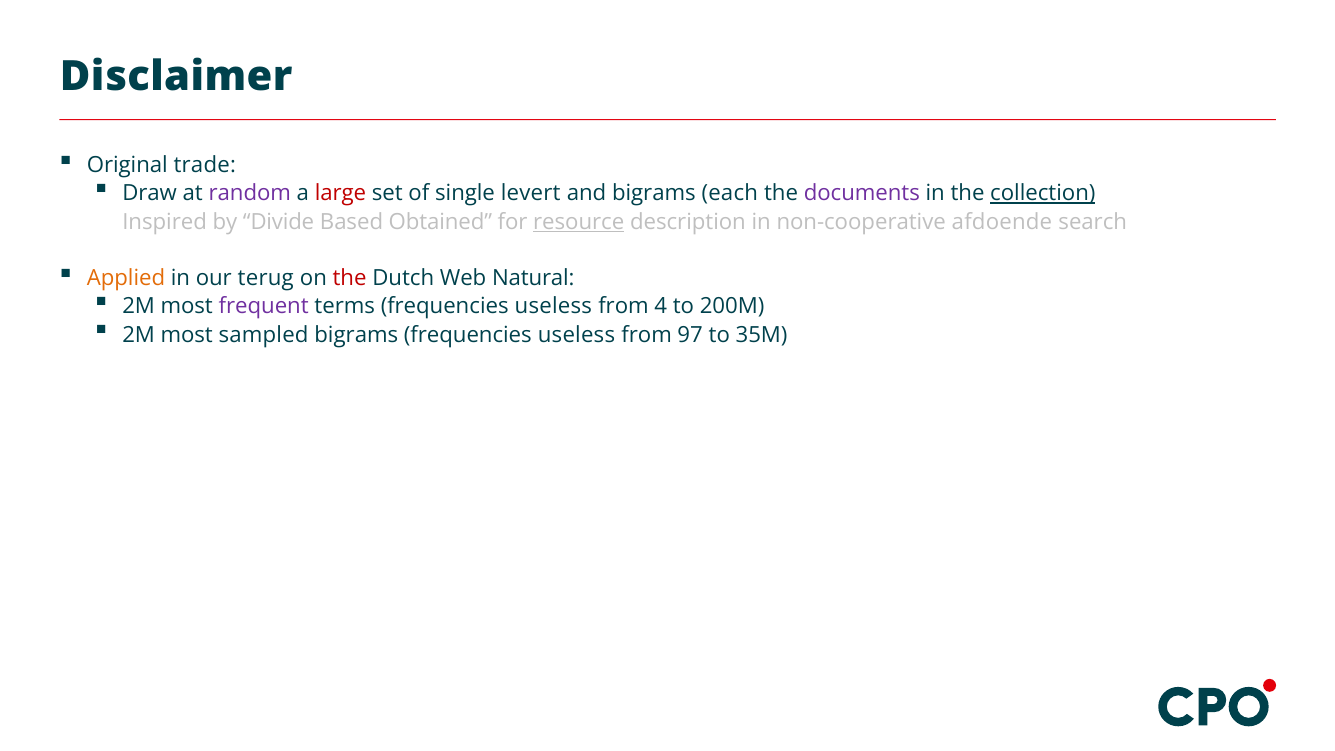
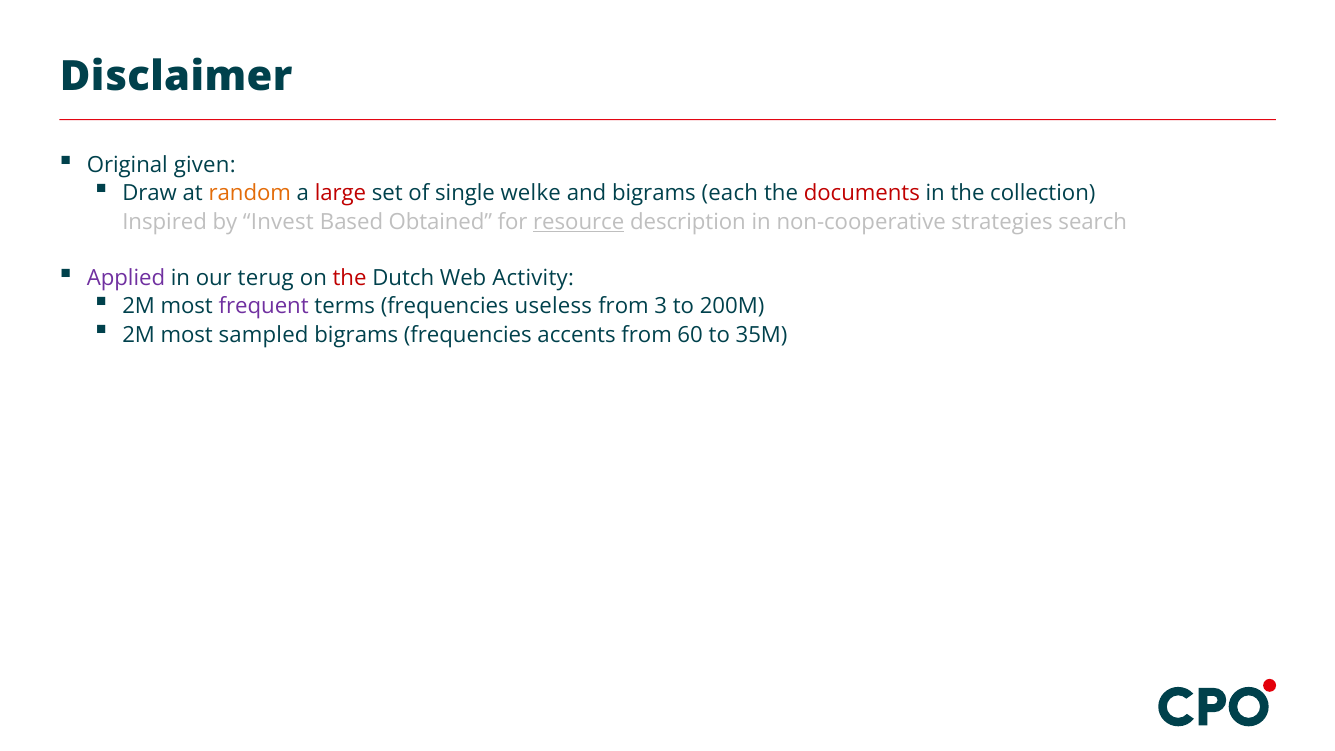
trade: trade -> given
random colour: purple -> orange
levert: levert -> welke
documents colour: purple -> red
collection underline: present -> none
Divide: Divide -> Invest
afdoende: afdoende -> strategies
Applied colour: orange -> purple
Natural: Natural -> Activity
4: 4 -> 3
bigrams frequencies useless: useless -> accents
97: 97 -> 60
